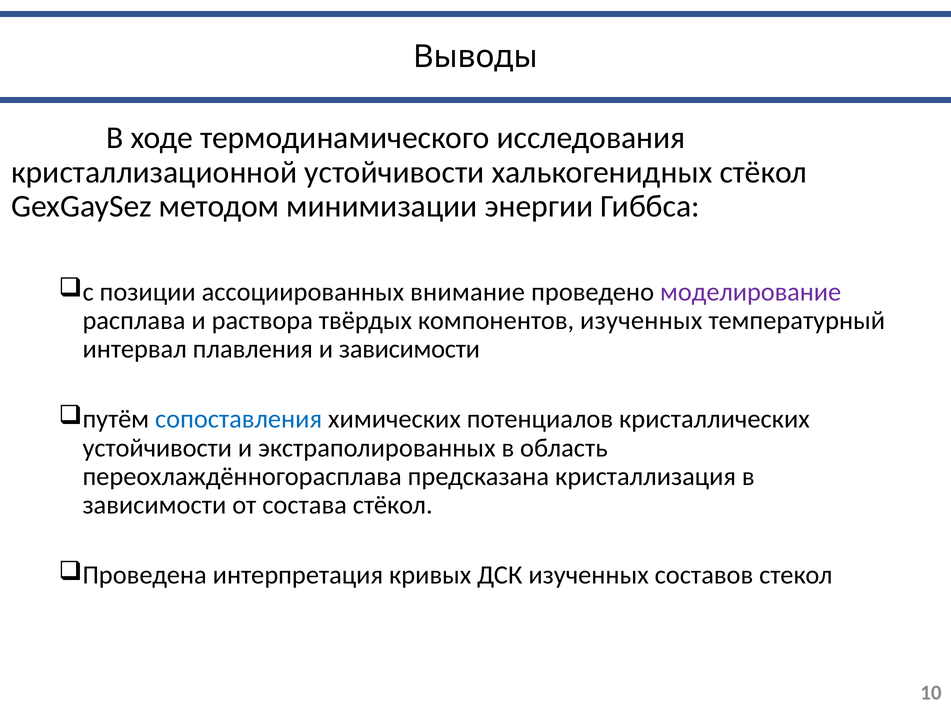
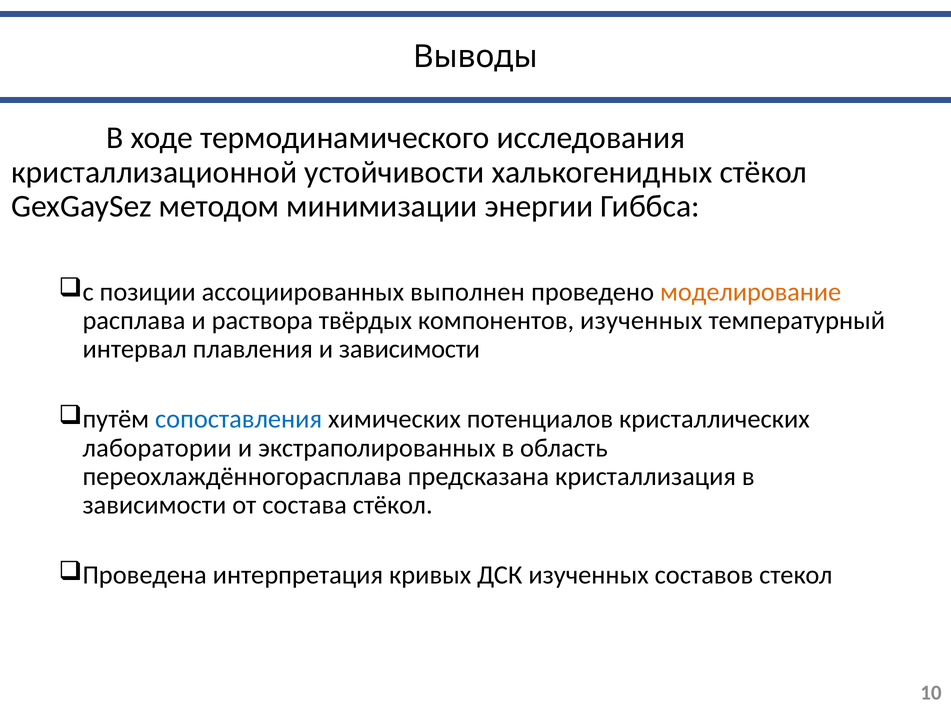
внимание: внимание -> выполнен
моделирование colour: purple -> orange
устойчивости at (157, 448): устойчивости -> лаборатории
